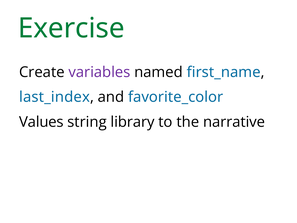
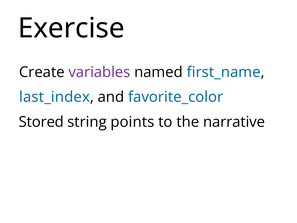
Exercise colour: green -> black
Values: Values -> Stored
library: library -> points
